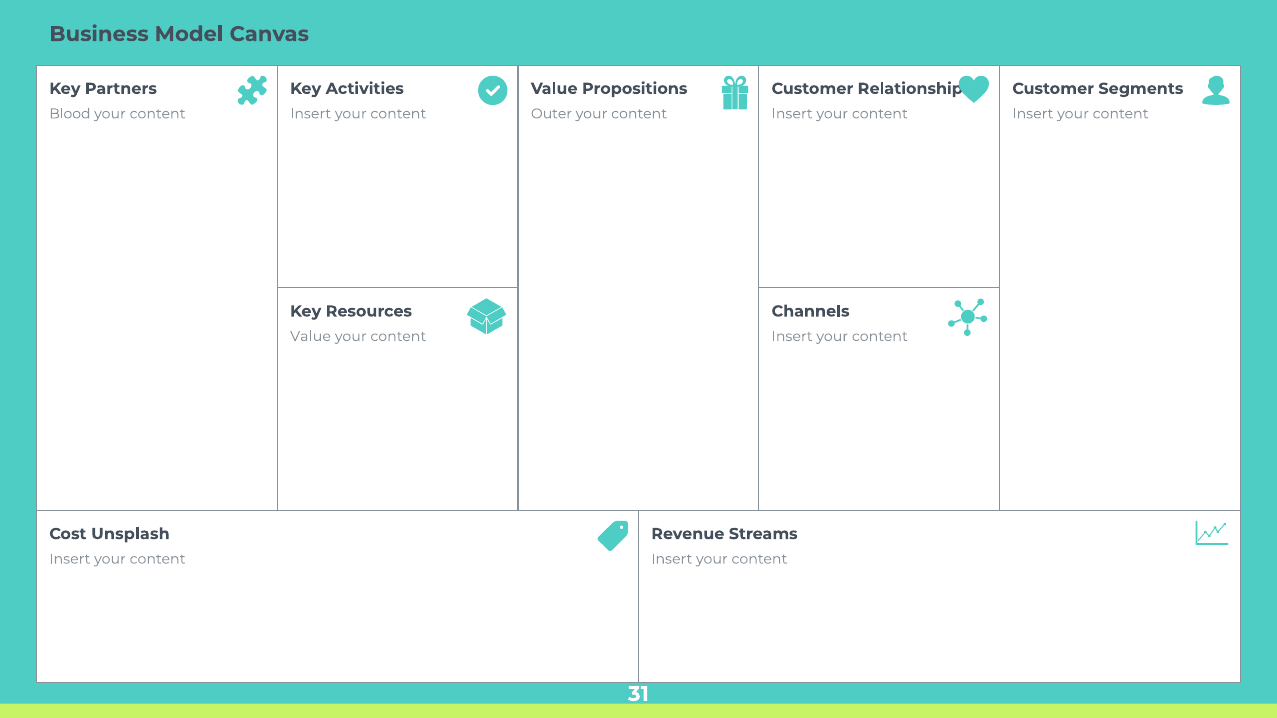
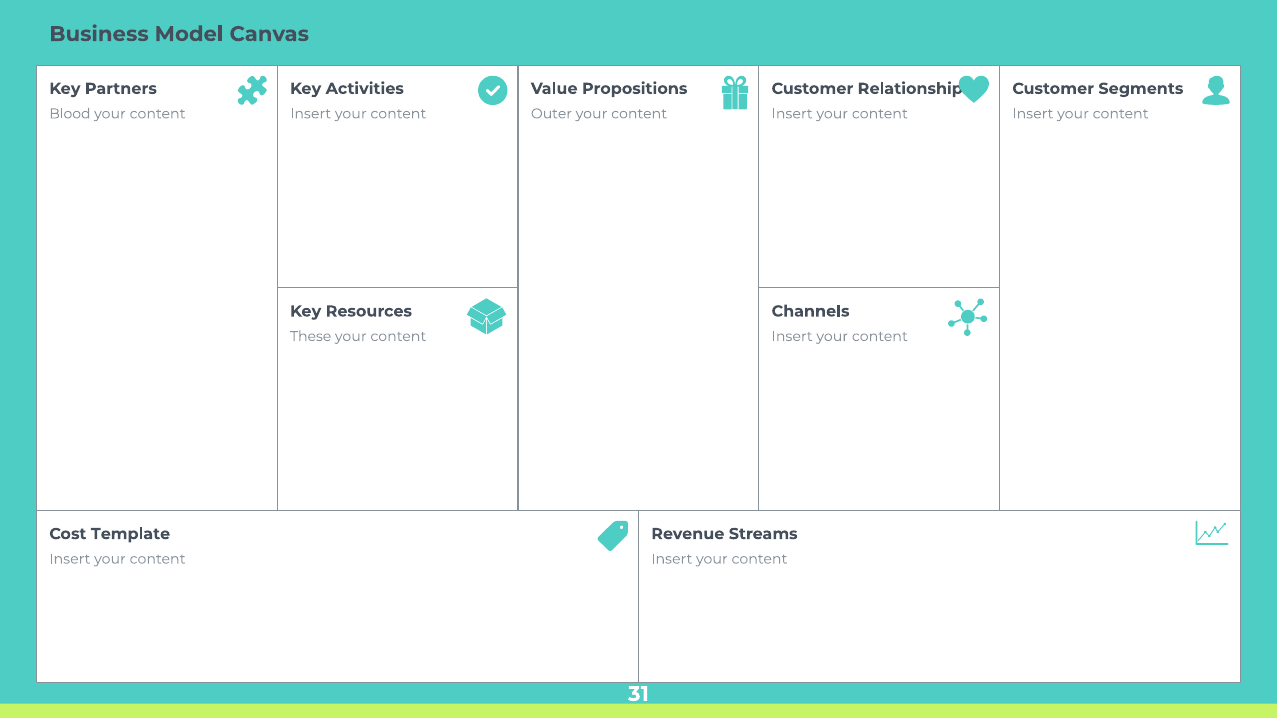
Value at (311, 336): Value -> These
Unsplash: Unsplash -> Template
